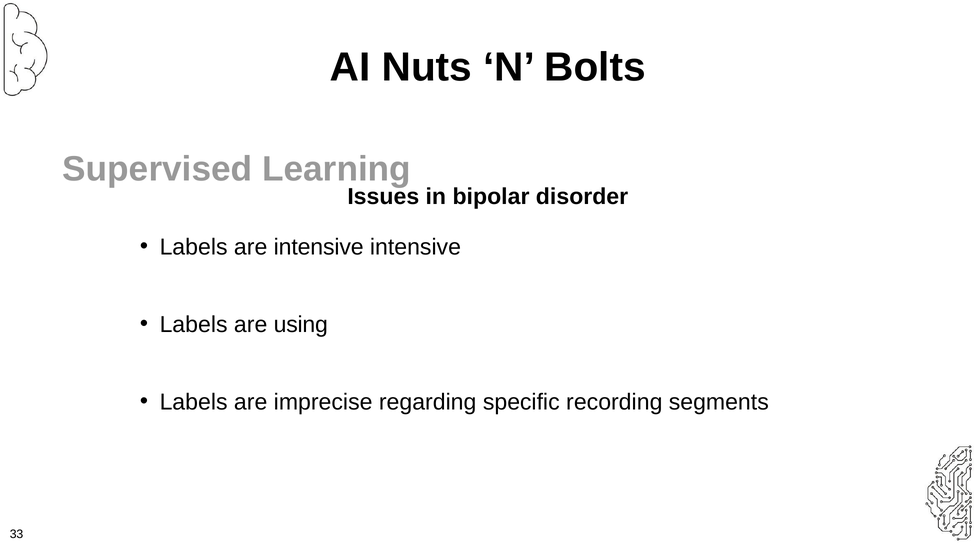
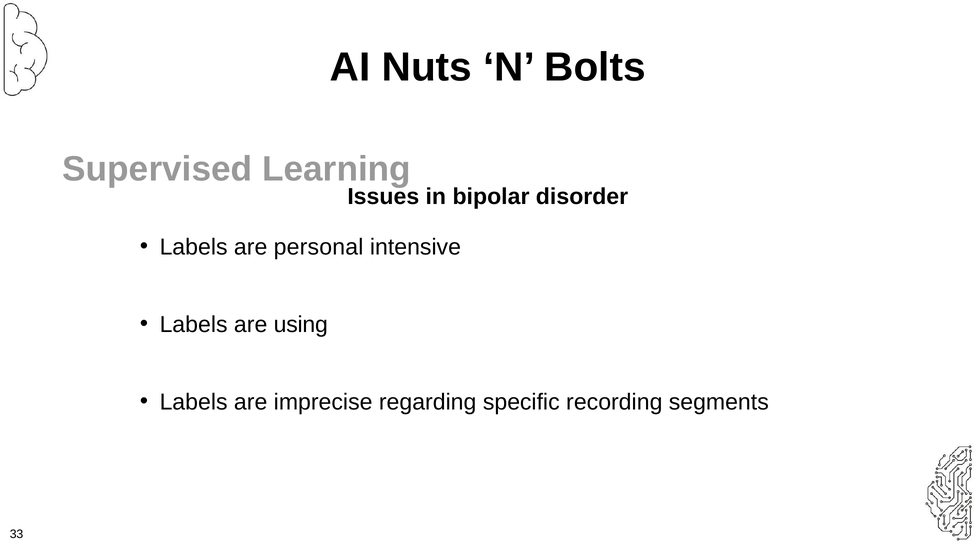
are intensive: intensive -> personal
